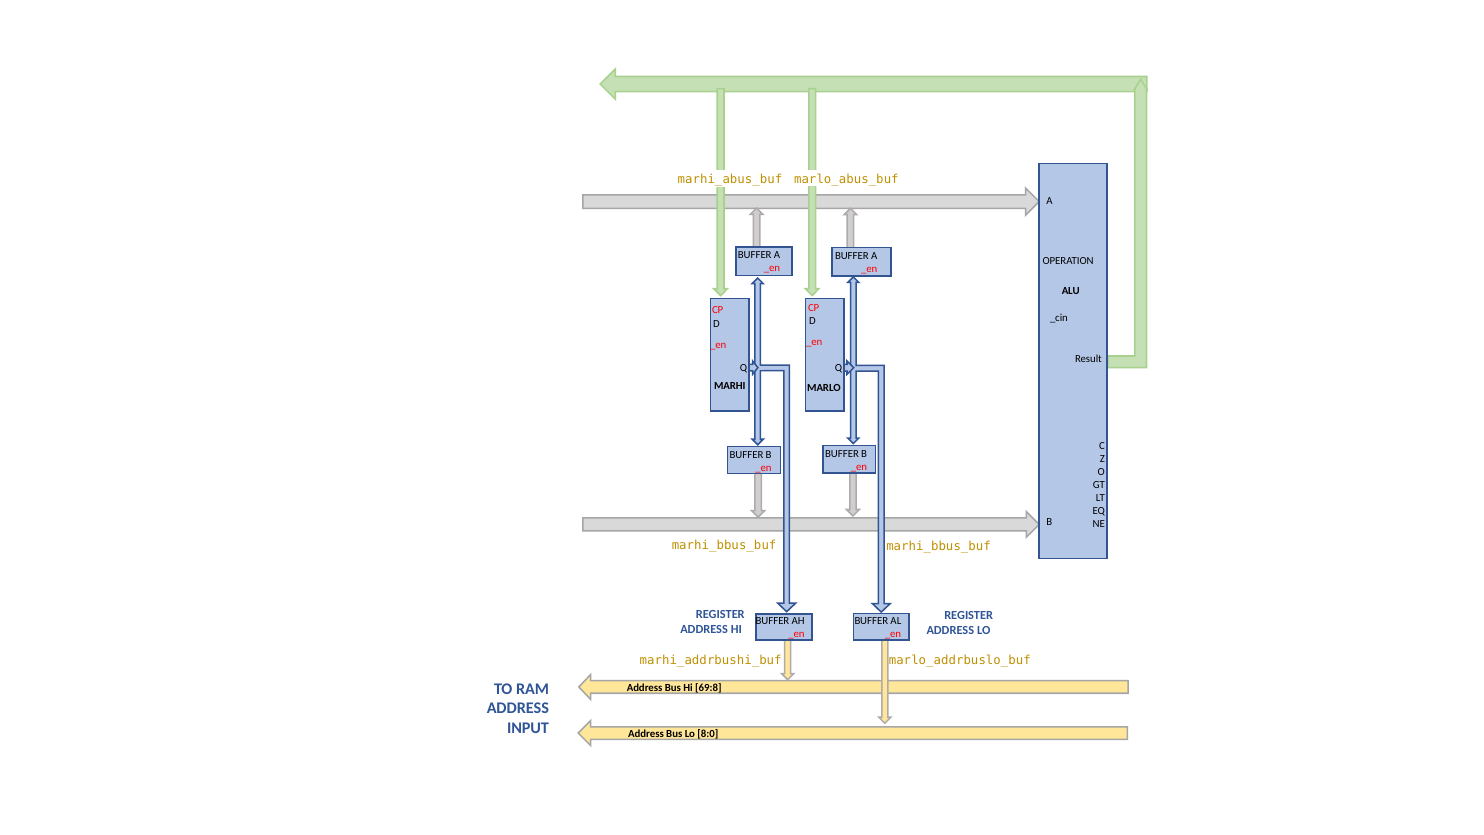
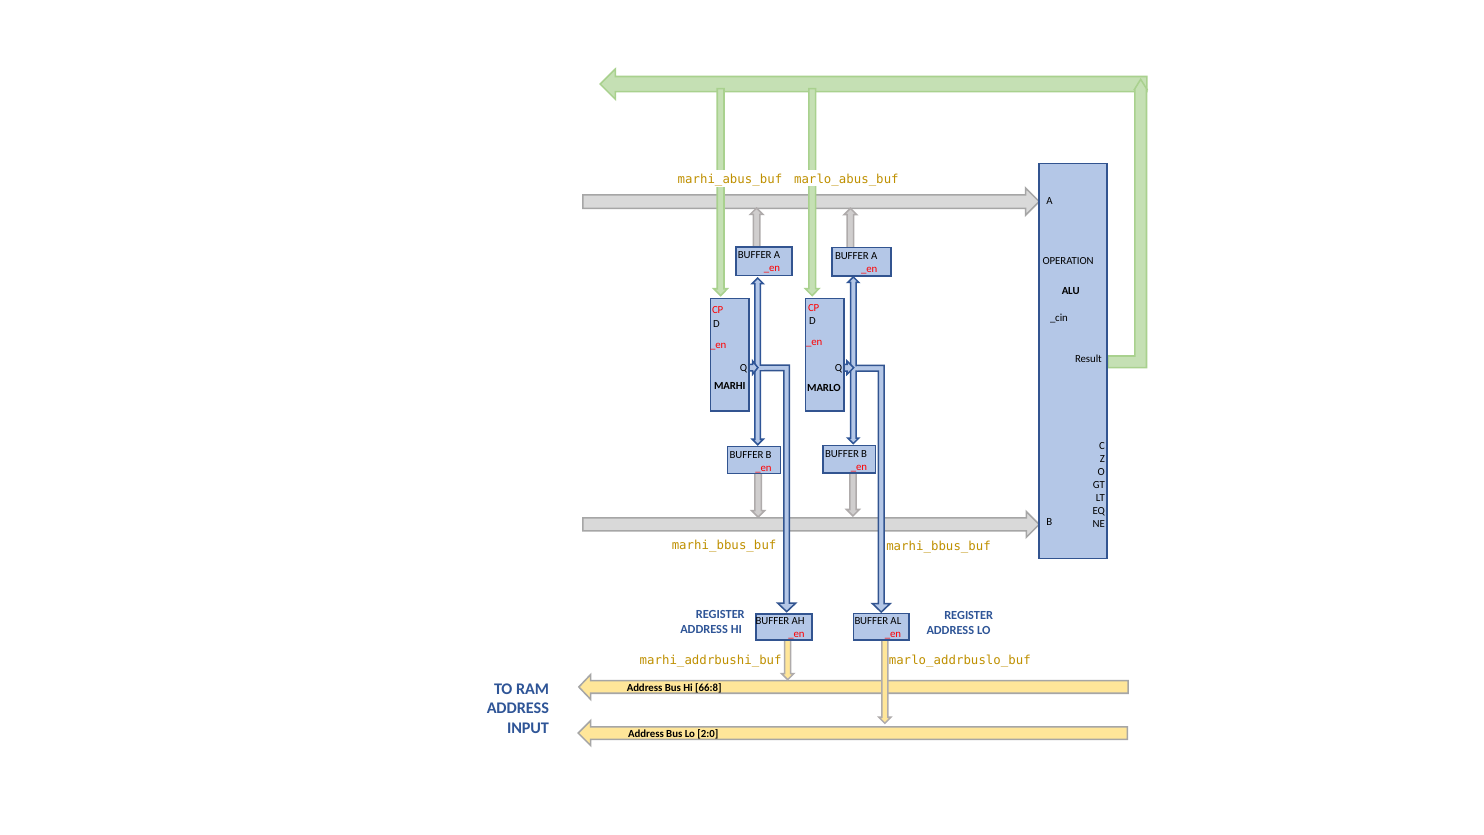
69:8: 69:8 -> 66:8
8:0: 8:0 -> 2:0
